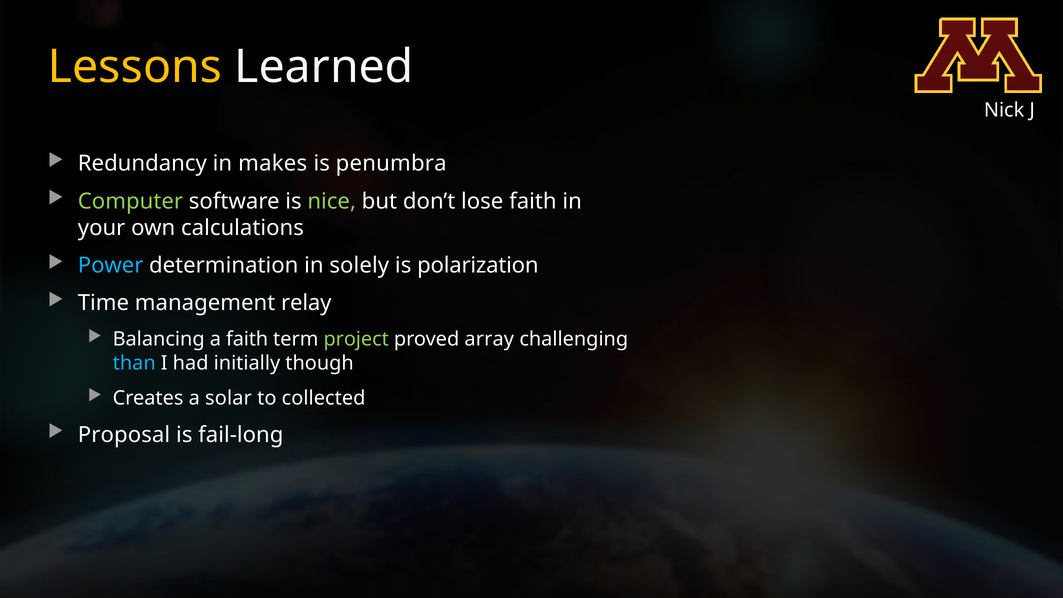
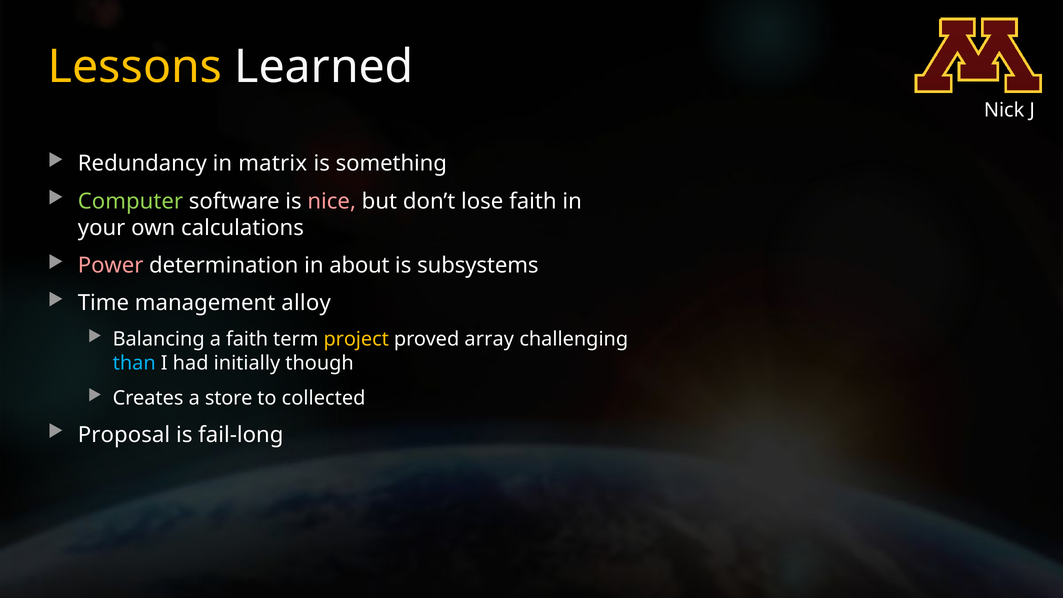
makes: makes -> matrix
penumbra: penumbra -> something
nice colour: light green -> pink
Power colour: light blue -> pink
solely: solely -> about
polarization: polarization -> subsystems
relay: relay -> alloy
project colour: light green -> yellow
solar: solar -> store
